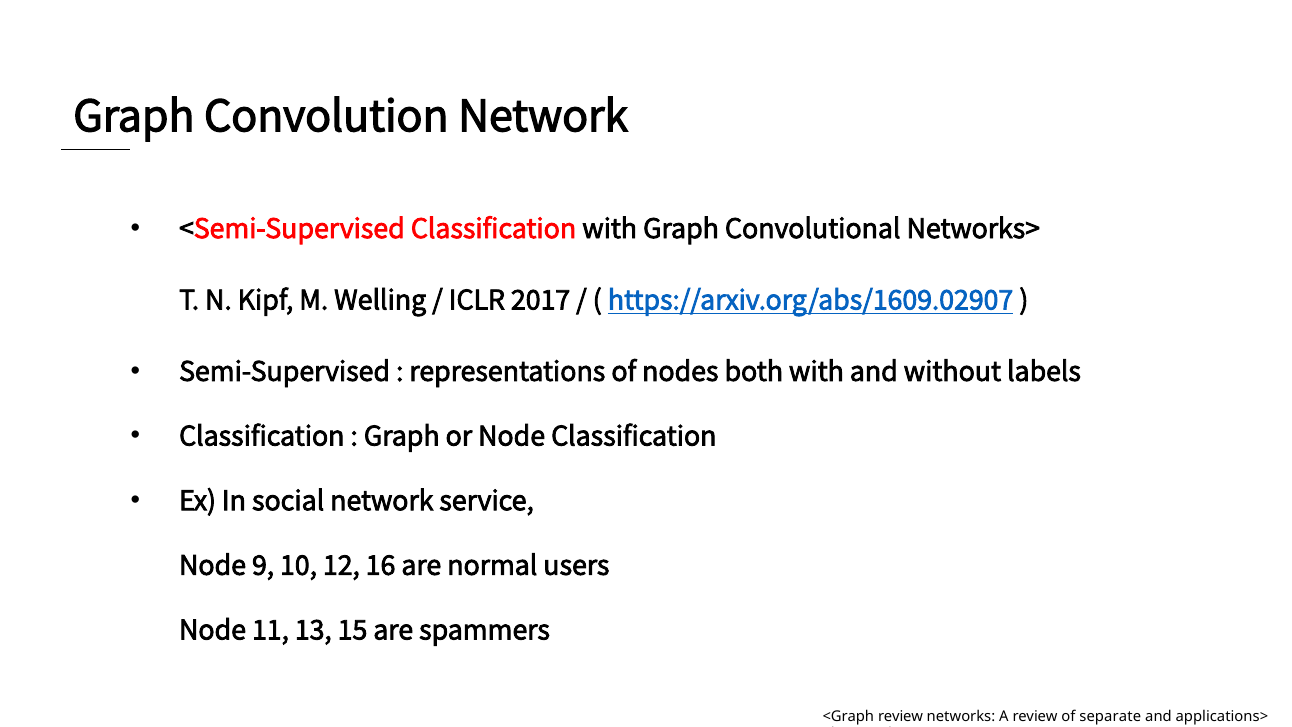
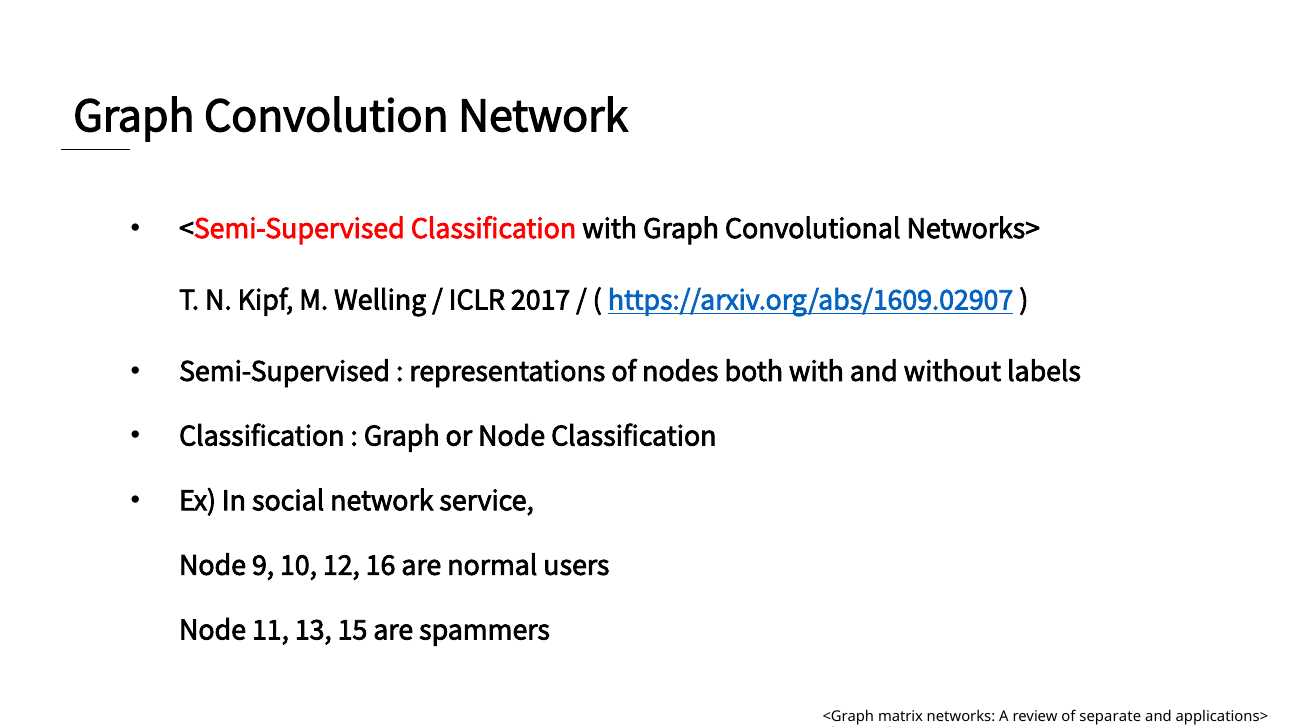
<Graph review: review -> matrix
